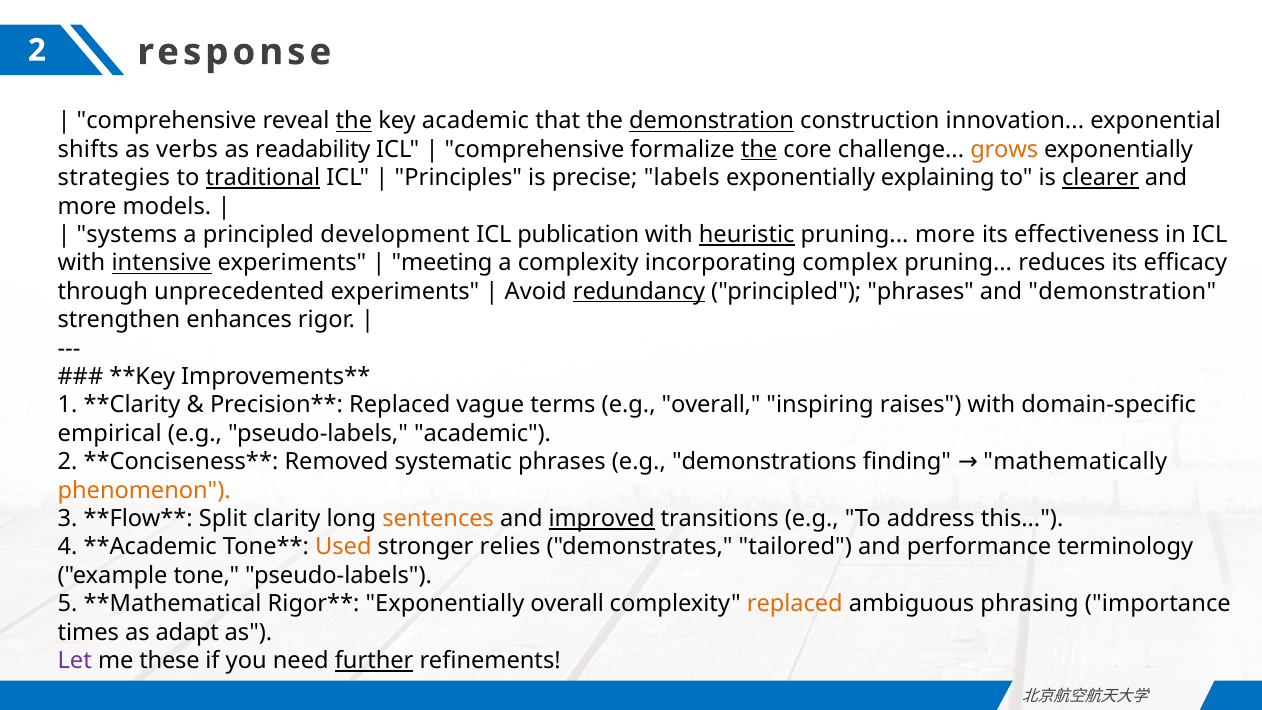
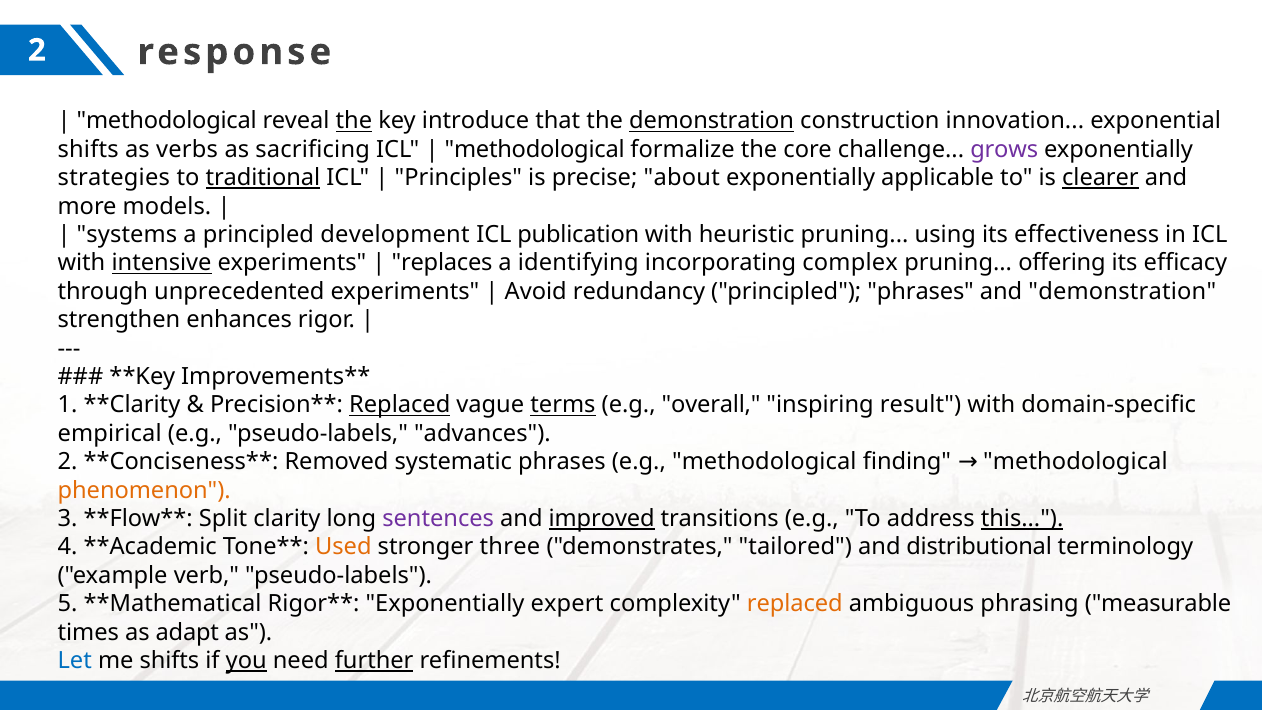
comprehensive at (167, 121): comprehensive -> methodological
key academic: academic -> introduce
readability: readability -> sacrificing
comprehensive at (535, 150): comprehensive -> methodological
the at (759, 150) underline: present -> none
grows colour: orange -> purple
labels: labels -> about
explaining: explaining -> applicable
heuristic underline: present -> none
pruning more: more -> using
meeting: meeting -> replaces
a complexity: complexity -> identifying
reduces: reduces -> offering
redundancy underline: present -> none
Replaced at (400, 405) underline: none -> present
terms underline: none -> present
raises: raises -> result
pseudo-labels academic: academic -> advances
e.g demonstrations: demonstrations -> methodological
finding mathematically: mathematically -> methodological
sentences colour: orange -> purple
this underline: none -> present
relies: relies -> three
performance: performance -> distributional
tone: tone -> verb
Exponentially overall: overall -> expert
importance: importance -> measurable
Let colour: purple -> blue
me these: these -> shifts
you underline: none -> present
